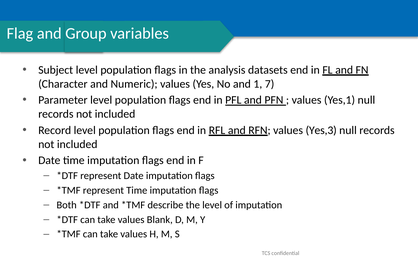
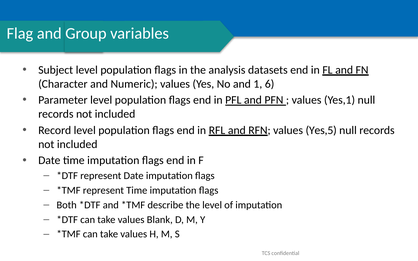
7: 7 -> 6
Yes,3: Yes,3 -> Yes,5
